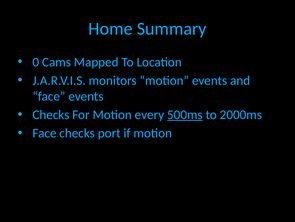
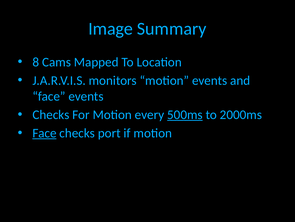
Home: Home -> Image
0: 0 -> 8
Face at (44, 133) underline: none -> present
